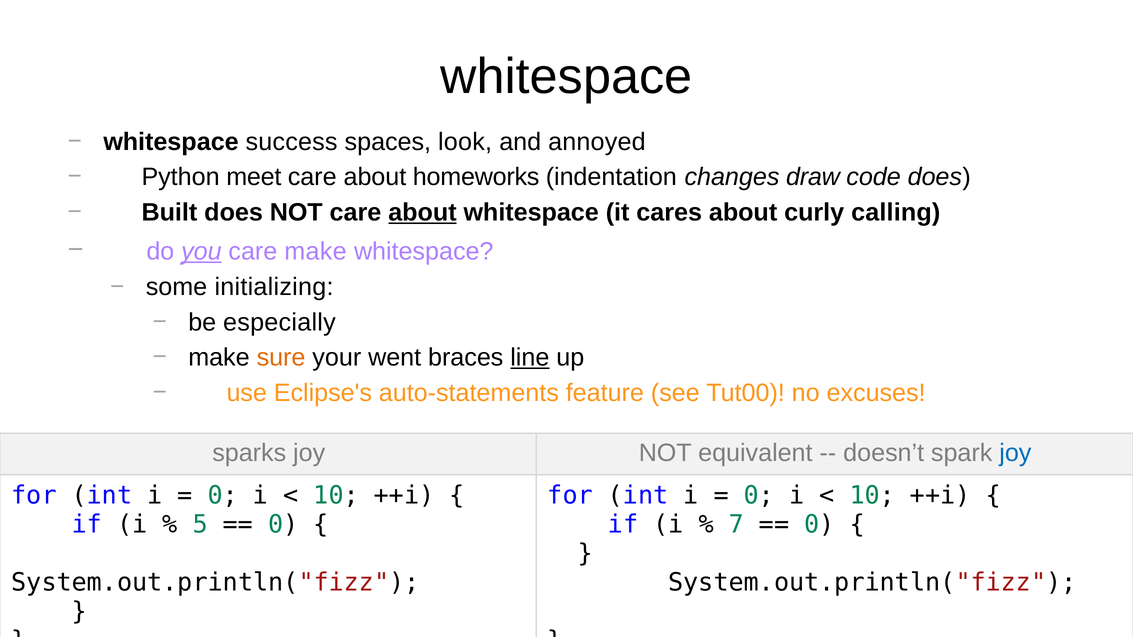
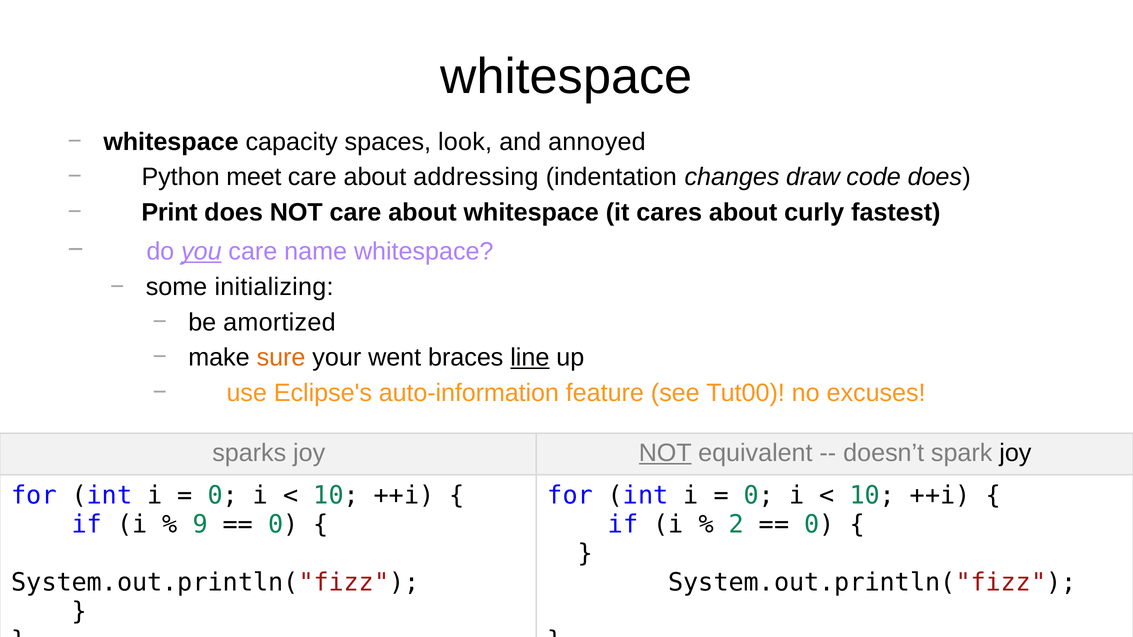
success: success -> capacity
homeworks: homeworks -> addressing
Built: Built -> Print
about at (422, 212) underline: present -> none
calling: calling -> fastest
care make: make -> name
especially: especially -> amortized
auto-statements: auto-statements -> auto-information
NOT at (665, 453) underline: none -> present
joy at (1015, 453) colour: blue -> black
5: 5 -> 9
7: 7 -> 2
